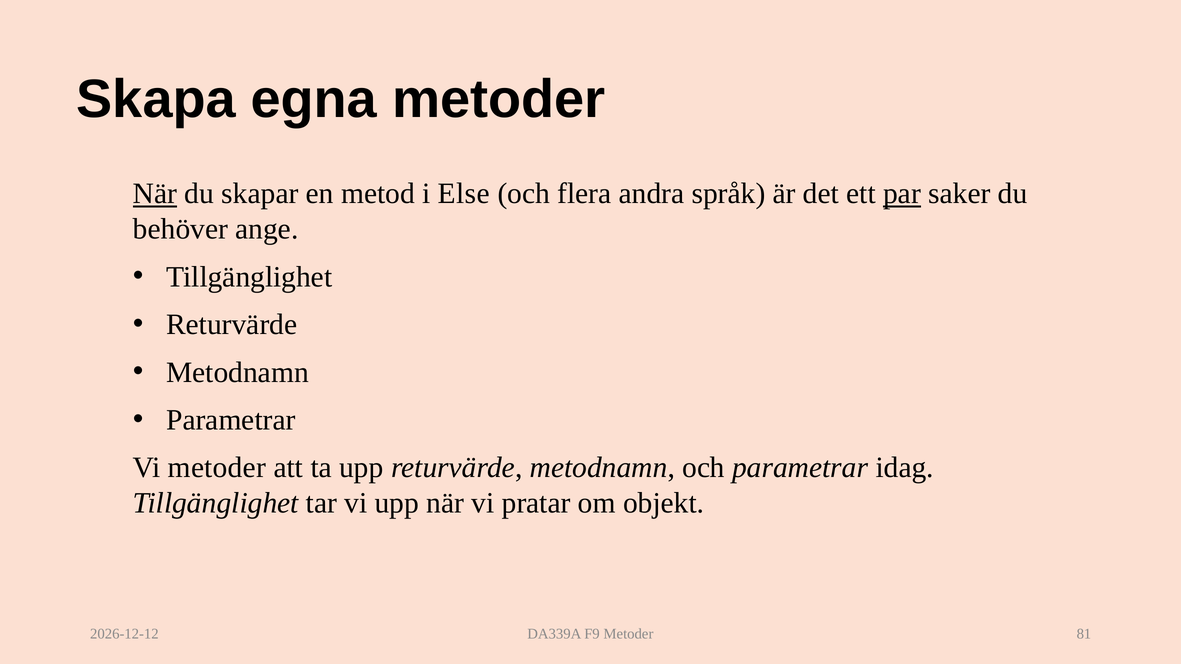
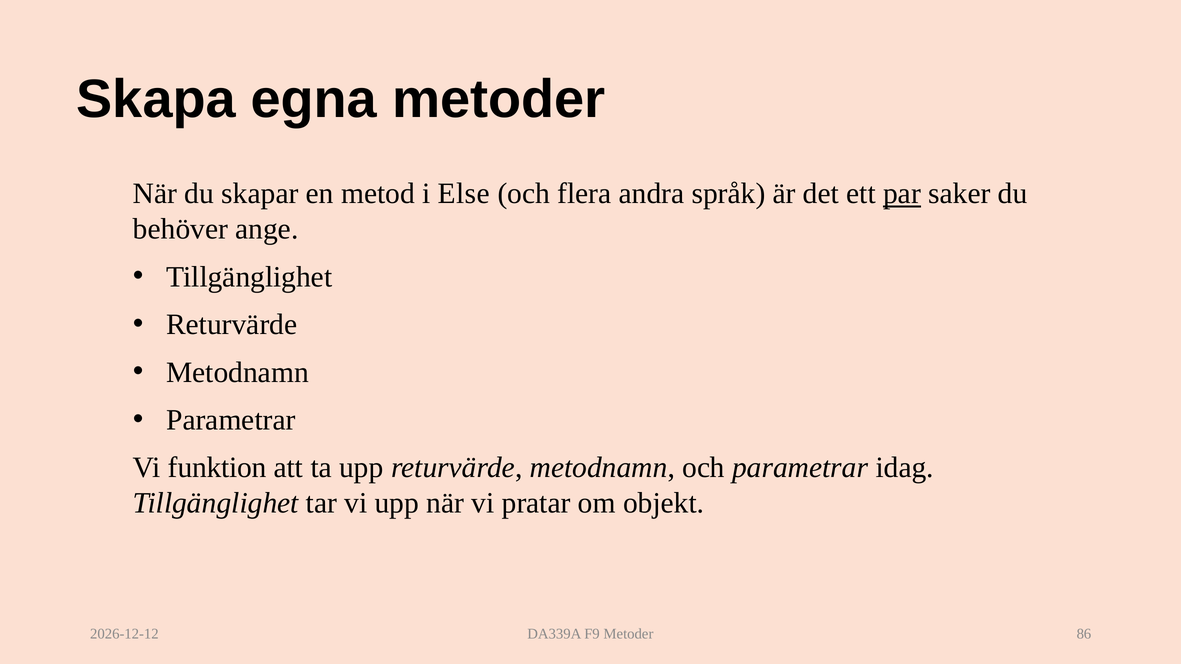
När at (155, 194) underline: present -> none
Vi metoder: metoder -> funktion
81: 81 -> 86
